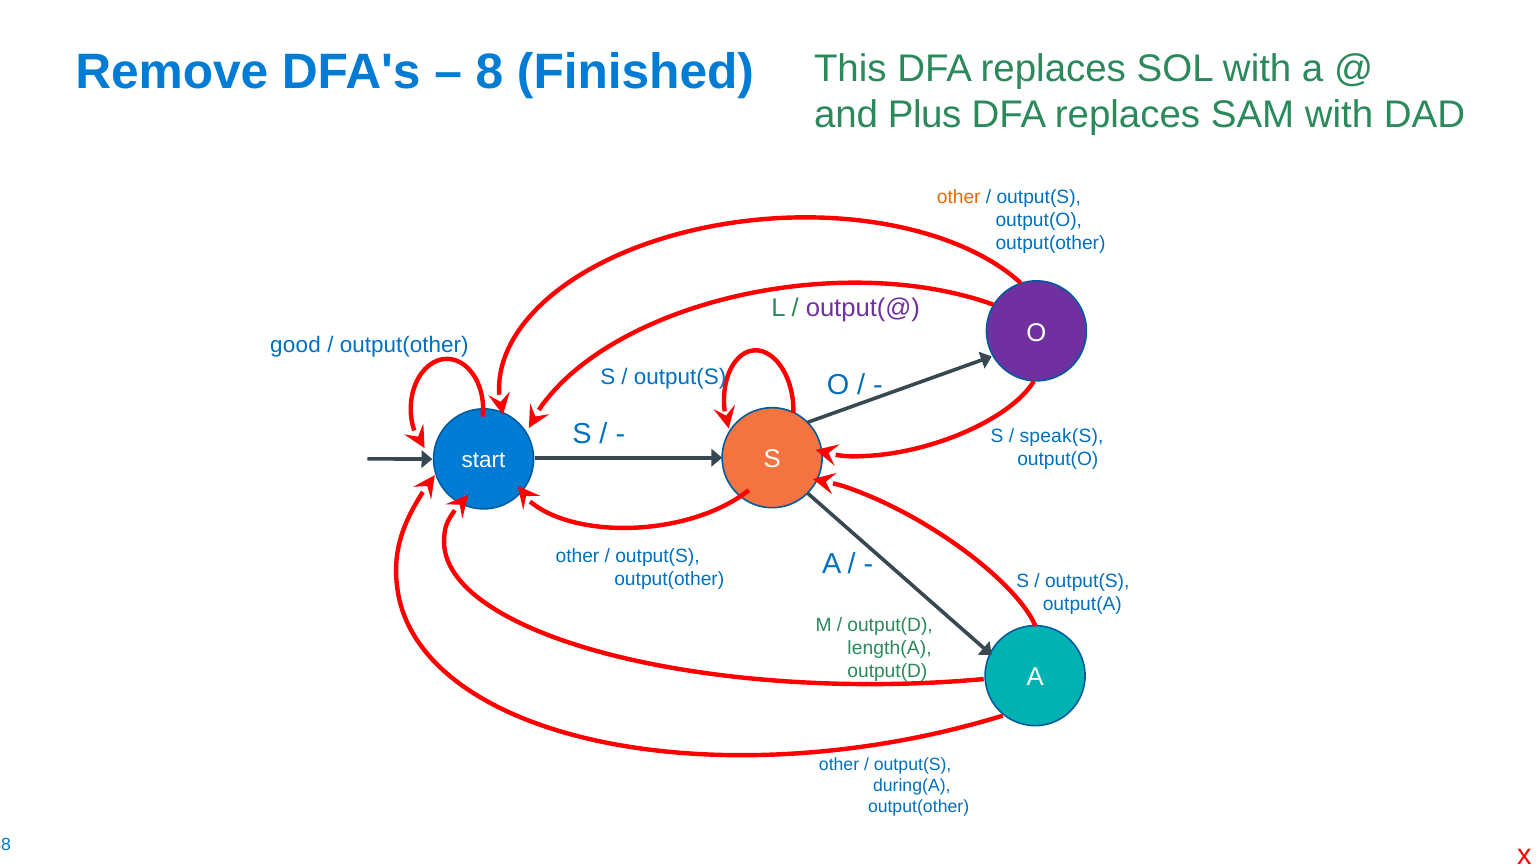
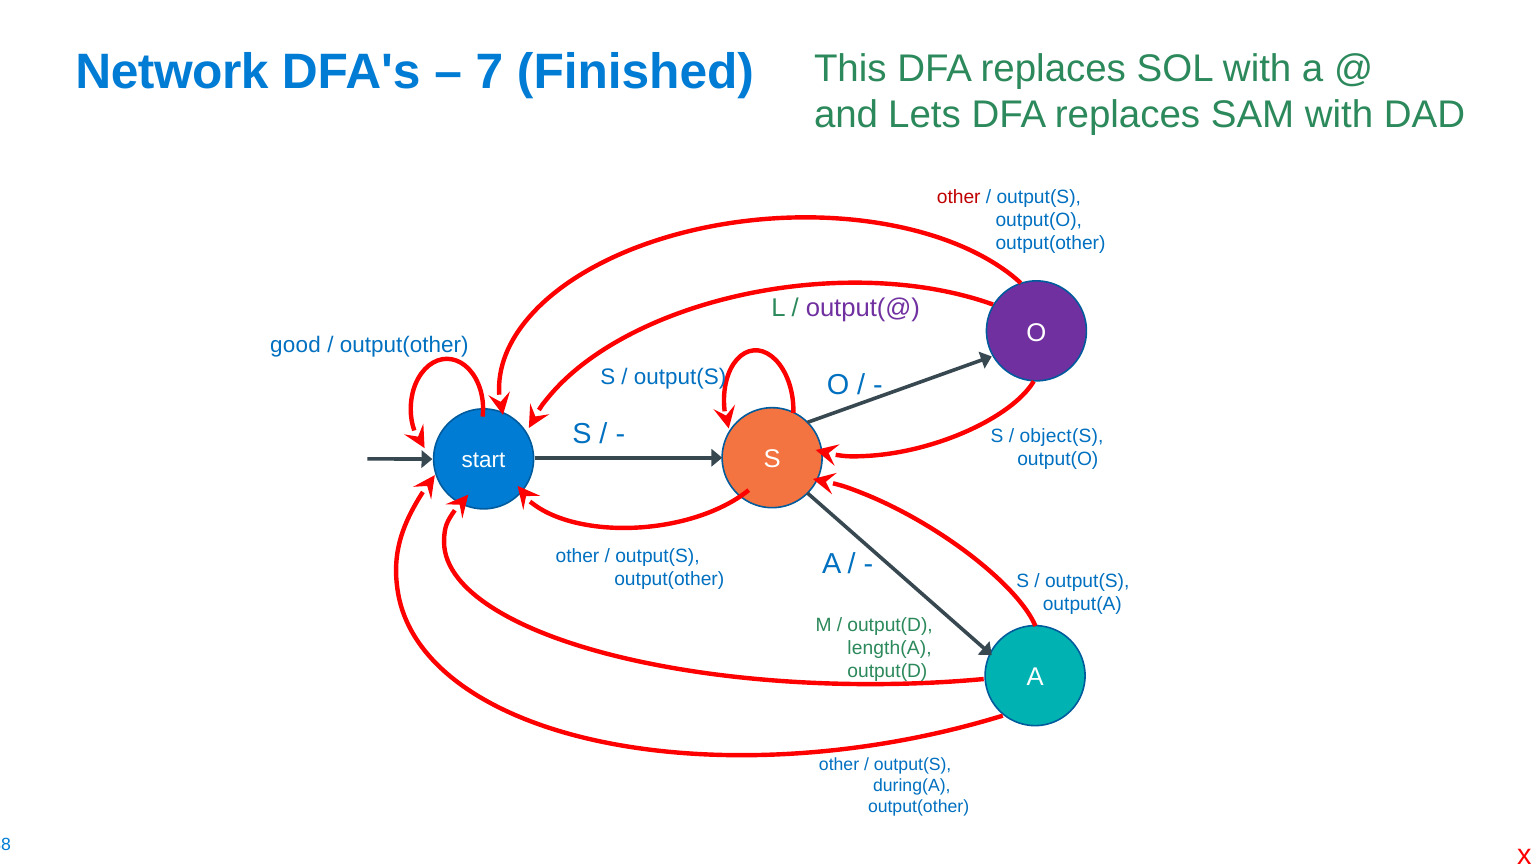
Remove: Remove -> Network
8: 8 -> 7
Plus: Plus -> Lets
other at (959, 197) colour: orange -> red
speak(S: speak(S -> object(S
